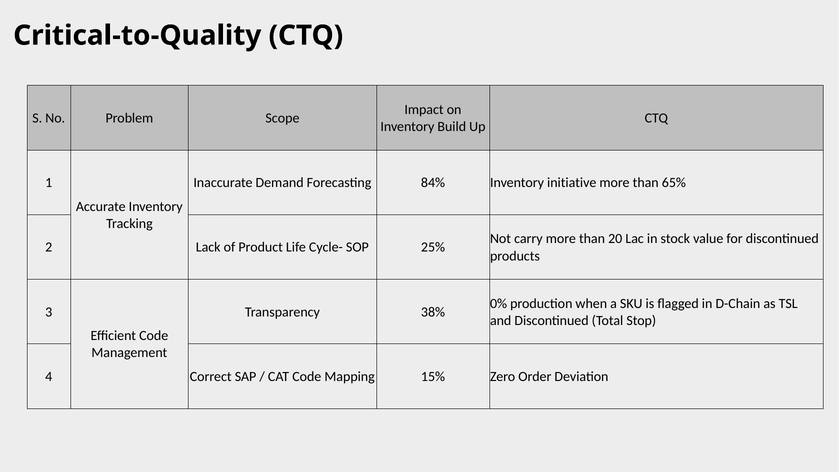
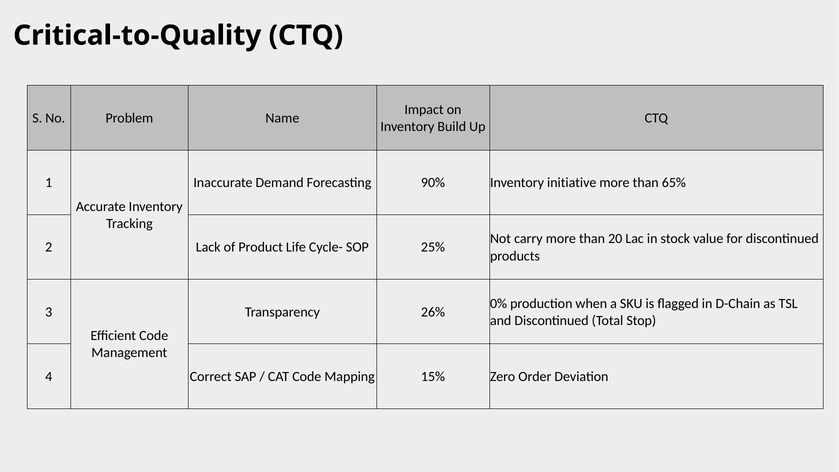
Scope: Scope -> Name
84%: 84% -> 90%
38%: 38% -> 26%
